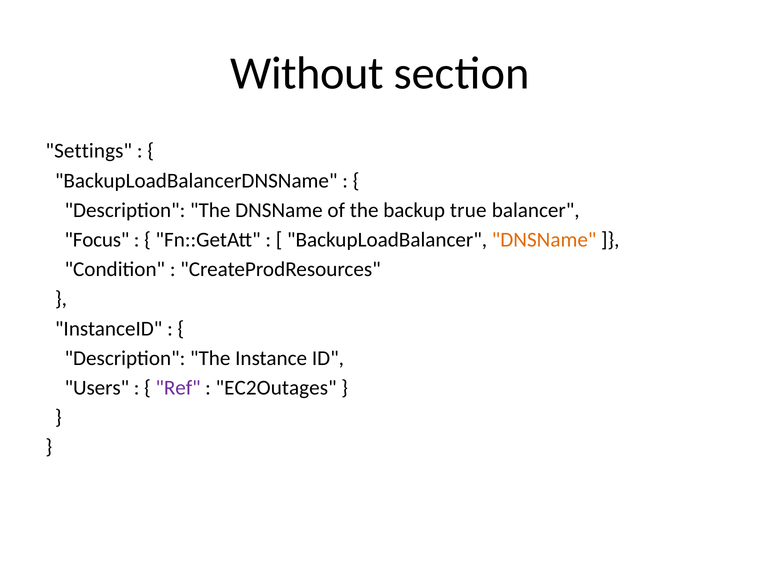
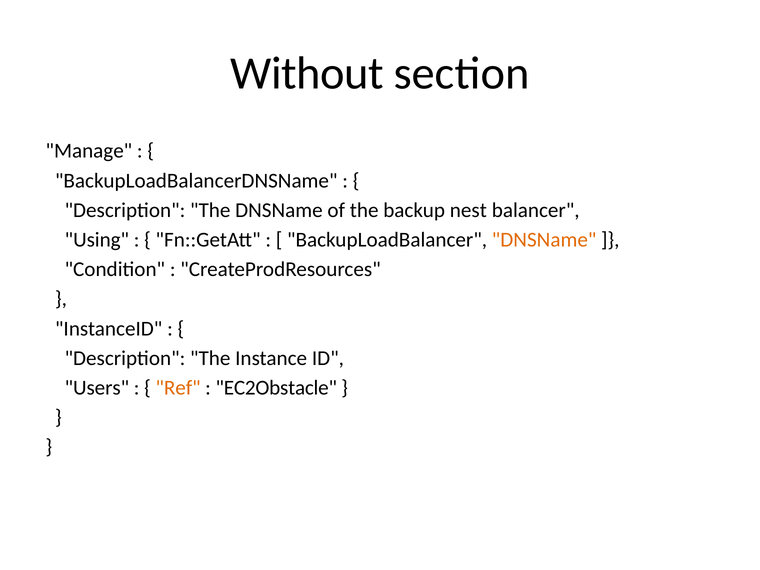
Settings: Settings -> Manage
true: true -> nest
Focus: Focus -> Using
Ref colour: purple -> orange
EC2Outages: EC2Outages -> EC2Obstacle
